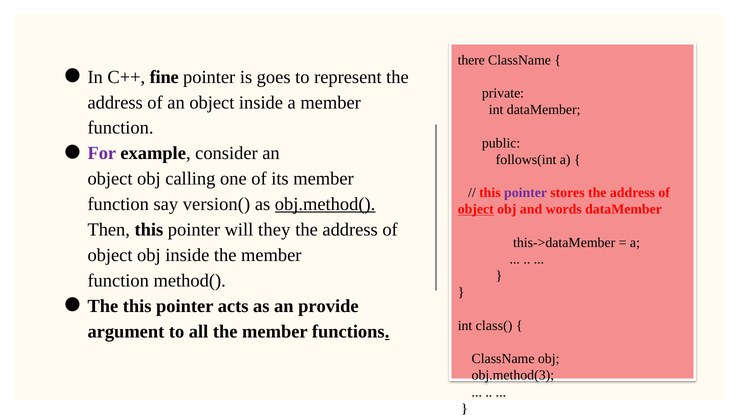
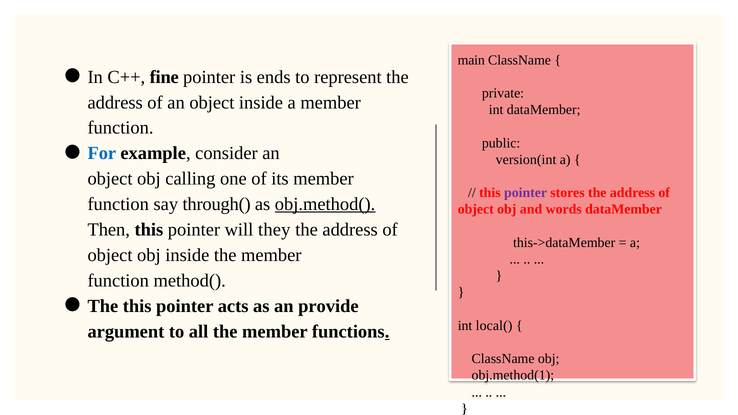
there: there -> main
goes: goes -> ends
For colour: purple -> blue
follows(int: follows(int -> version(int
version(: version( -> through(
object at (476, 209) underline: present -> none
class(: class( -> local(
obj.method(3: obj.method(3 -> obj.method(1
